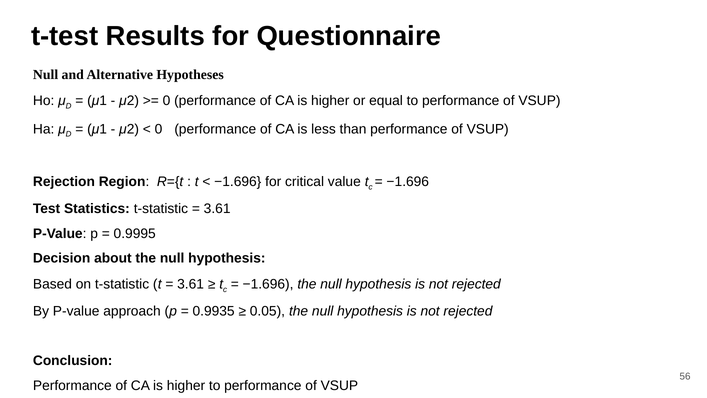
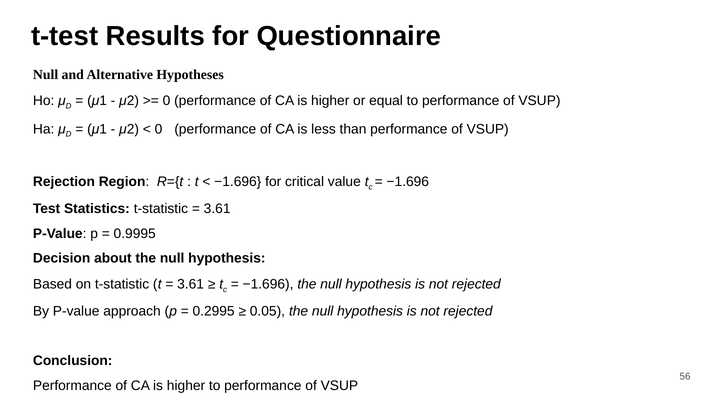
0.9935: 0.9935 -> 0.2995
